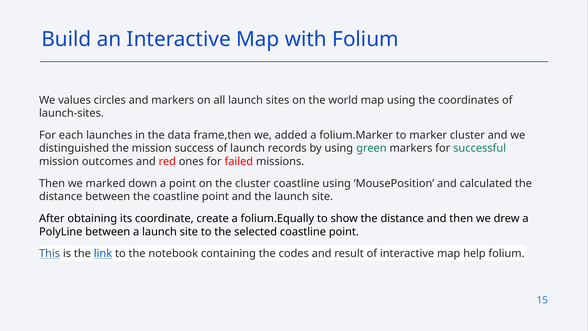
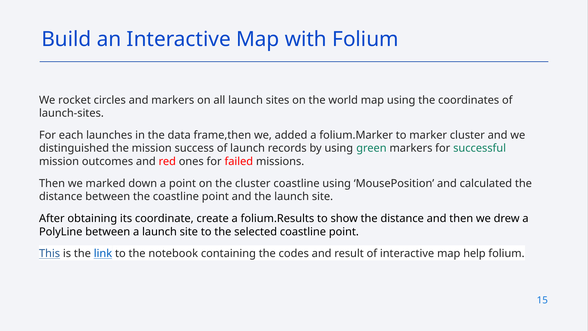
values: values -> rocket
folium.Equally: folium.Equally -> folium.Results
